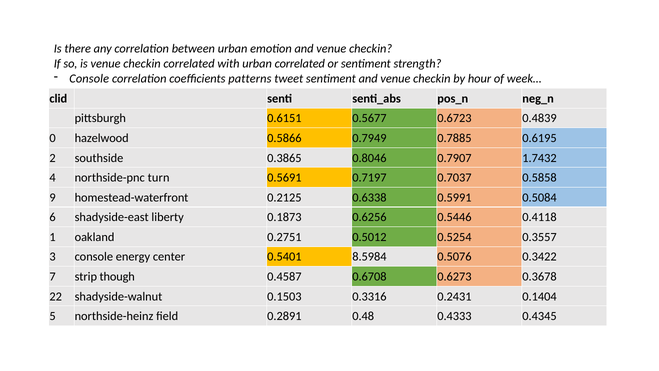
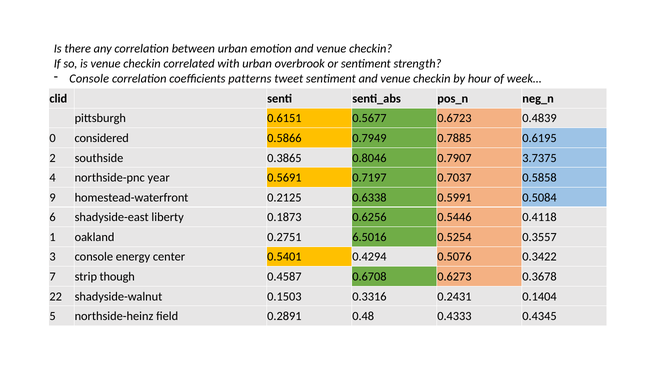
urban correlated: correlated -> overbrook
hazelwood: hazelwood -> considered
1.7432: 1.7432 -> 3.7375
turn: turn -> year
0.5012: 0.5012 -> 6.5016
8.5984: 8.5984 -> 0.4294
